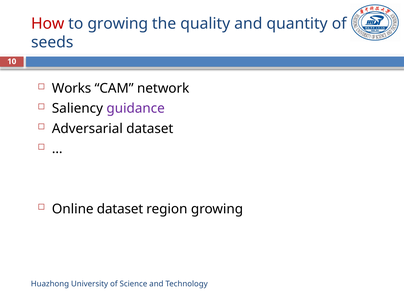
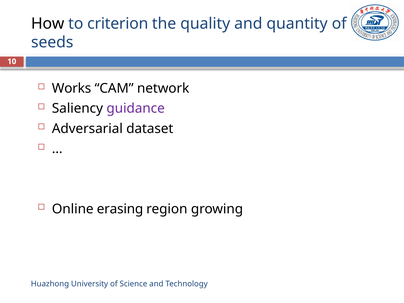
How colour: red -> black
to growing: growing -> criterion
Online dataset: dataset -> erasing
